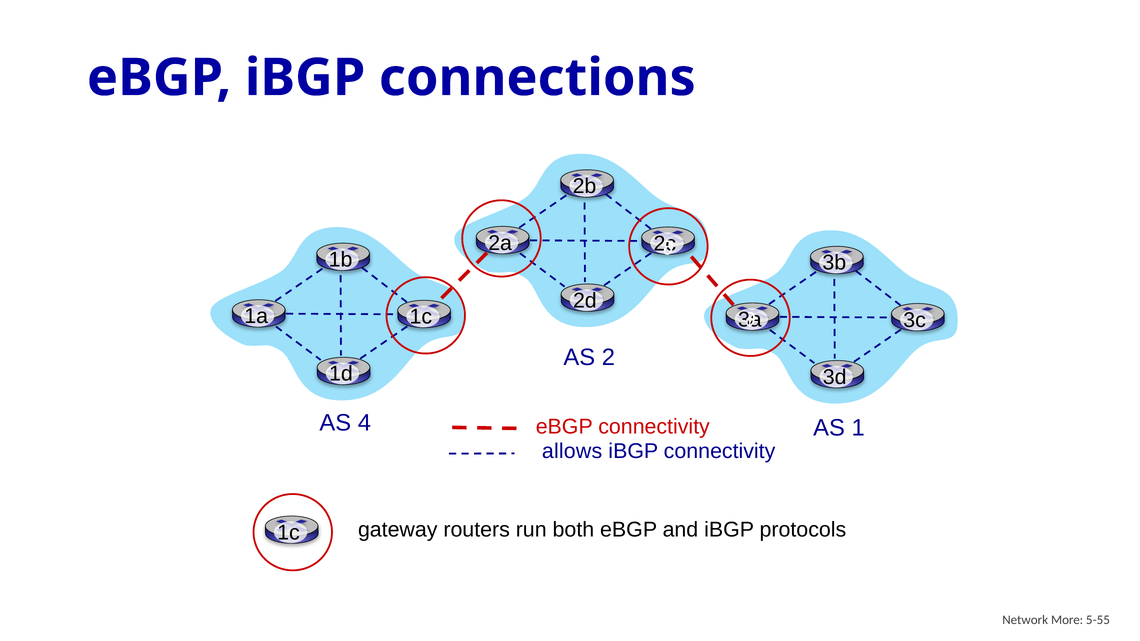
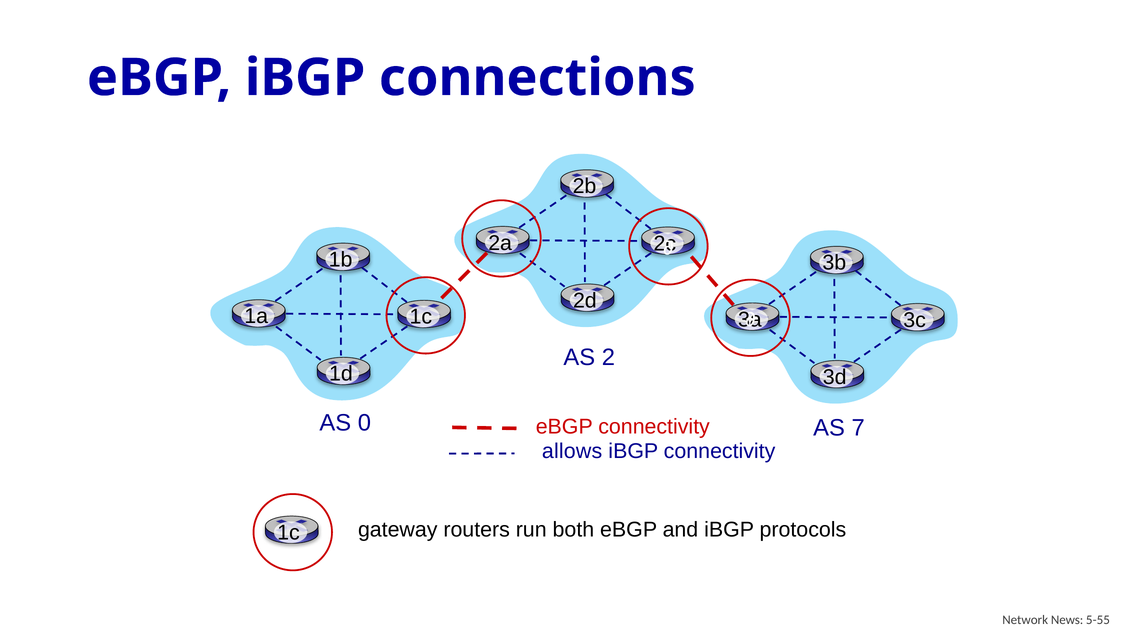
4: 4 -> 0
1: 1 -> 7
More: More -> News
